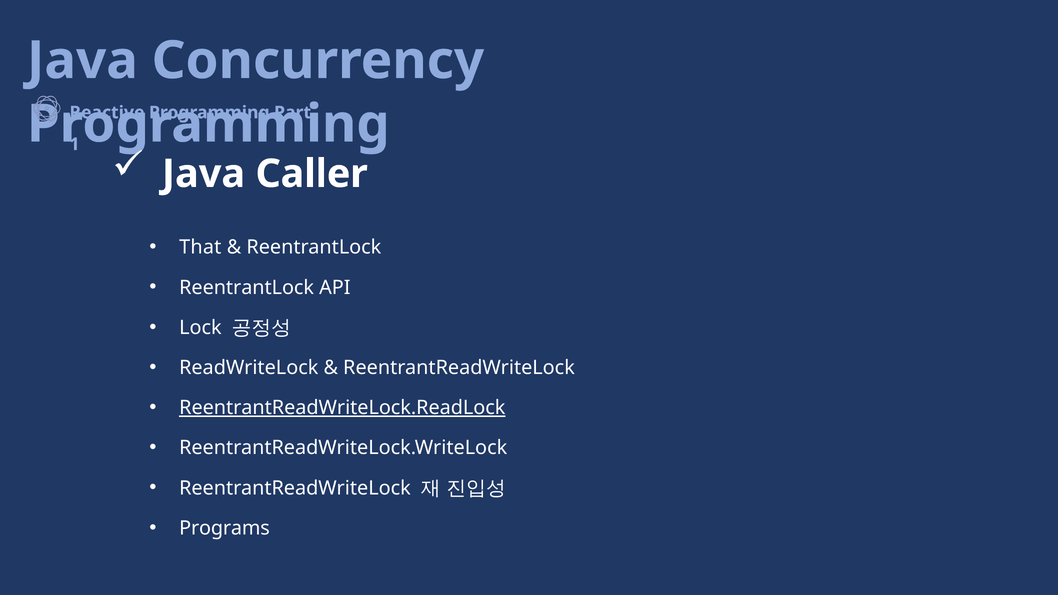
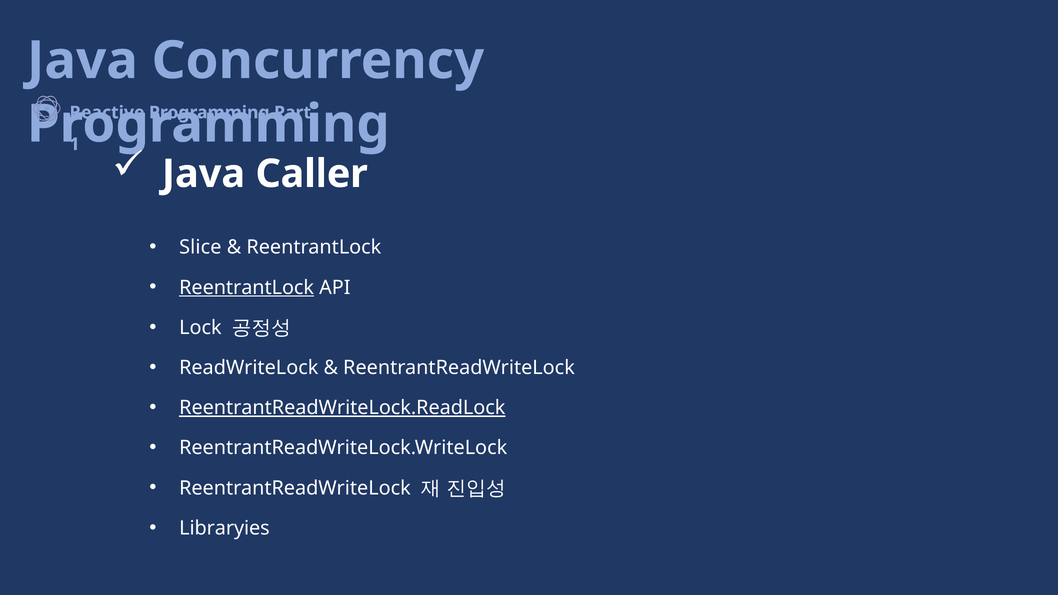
That: That -> Slice
ReentrantLock at (247, 288) underline: none -> present
Programs: Programs -> Libraryies
